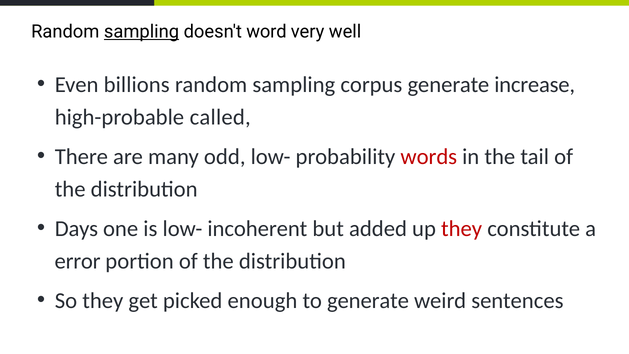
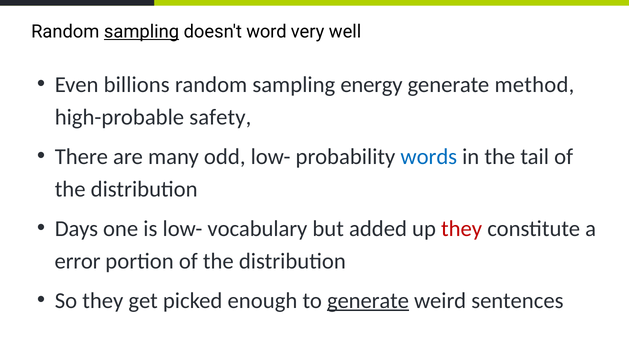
corpus: corpus -> energy
increase: increase -> method
called: called -> safety
words colour: red -> blue
incoherent: incoherent -> vocabulary
generate at (368, 300) underline: none -> present
